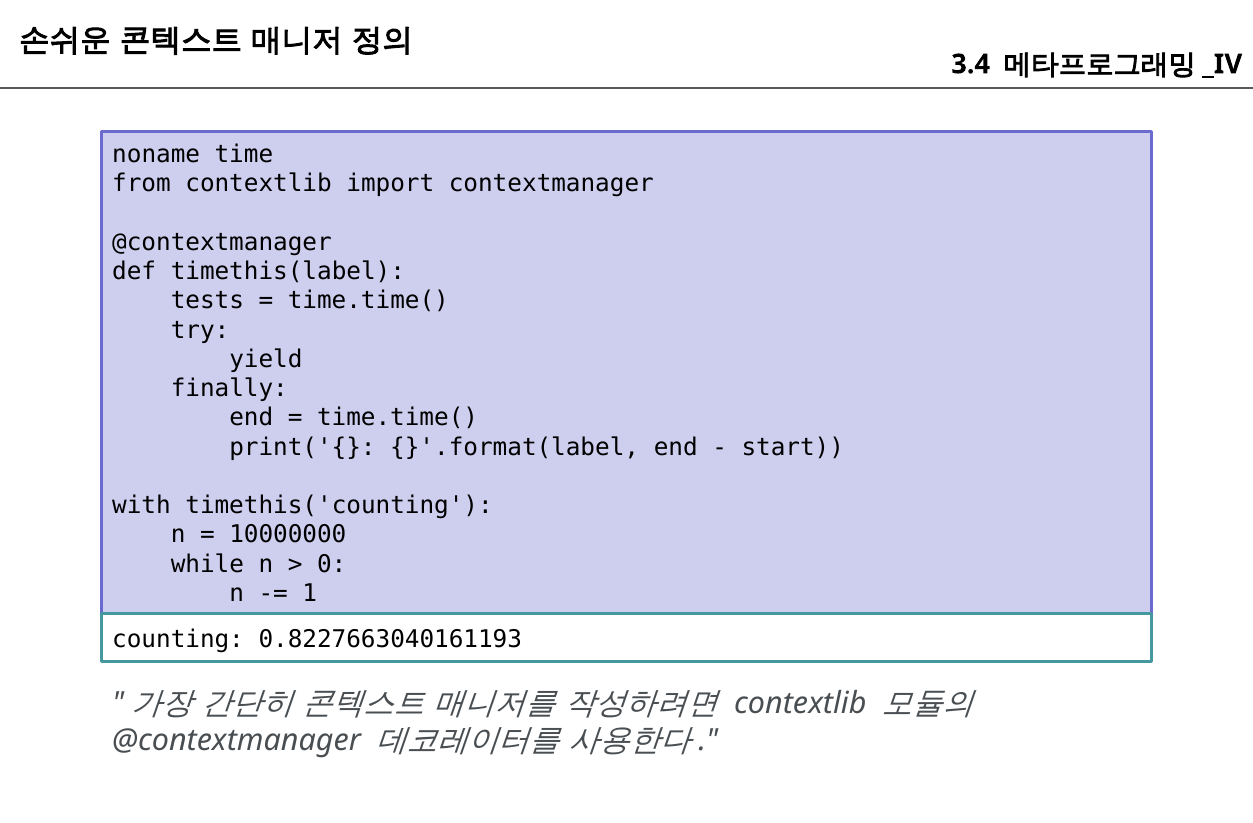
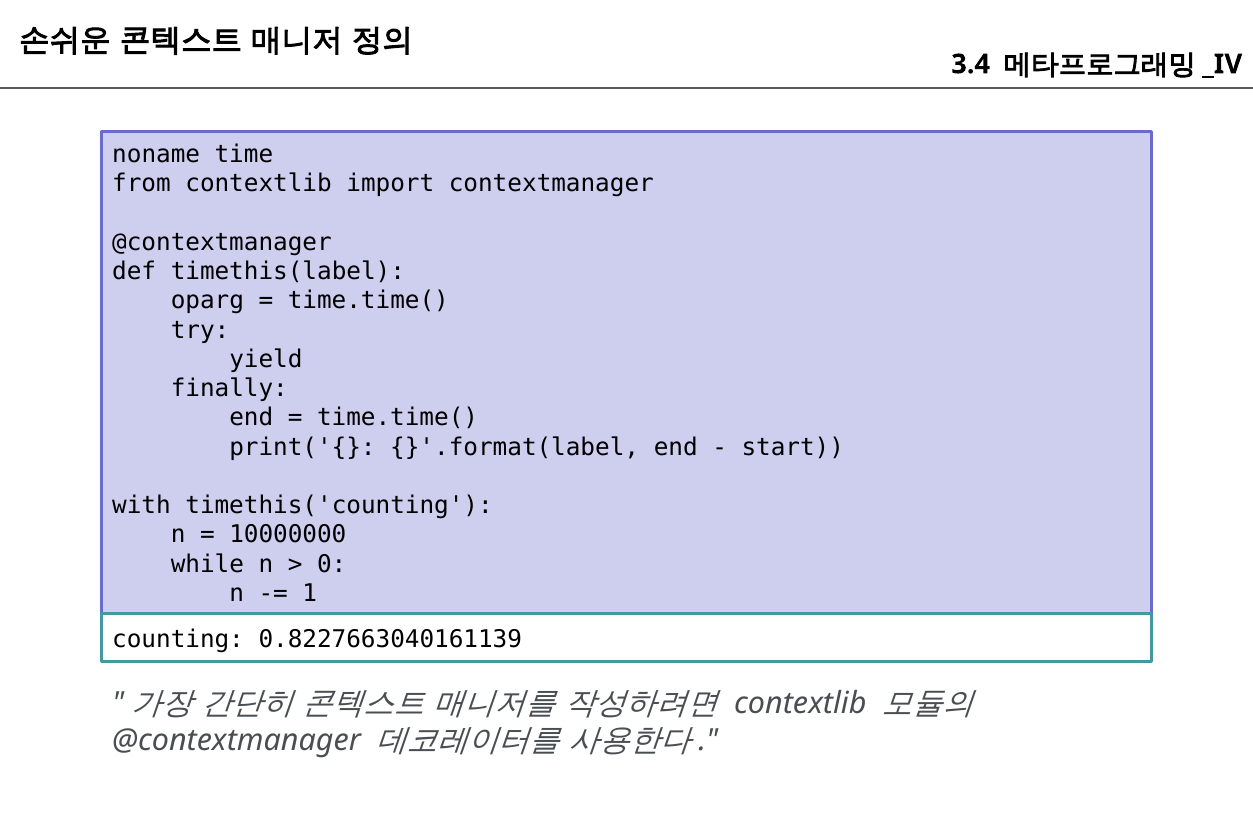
tests: tests -> oparg
0.8227663040161193: 0.8227663040161193 -> 0.8227663040161139
